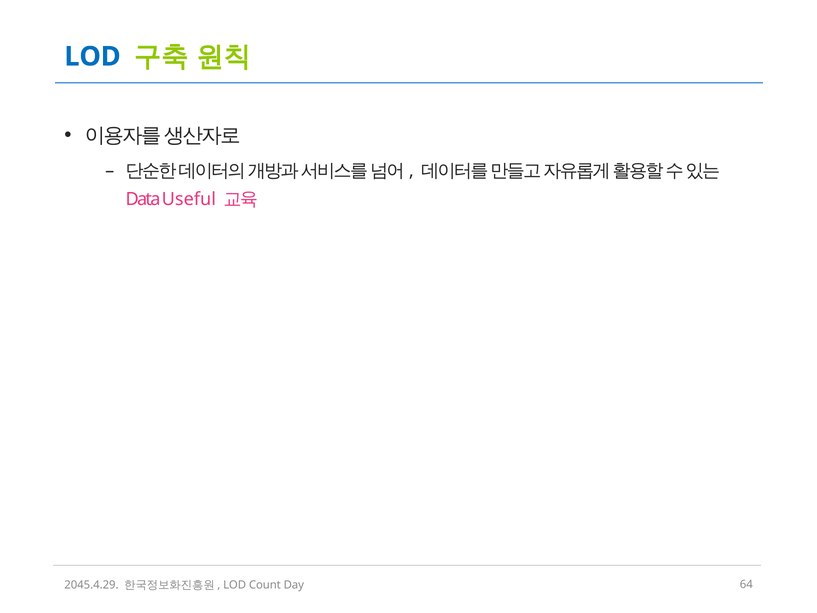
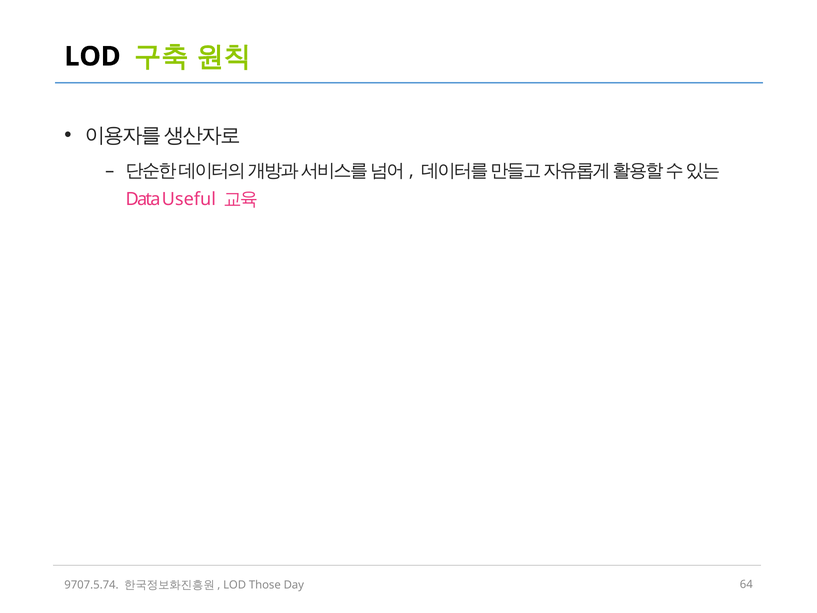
LOD at (93, 56) colour: blue -> black
2045.4.29: 2045.4.29 -> 9707.5.74
Count: Count -> Those
